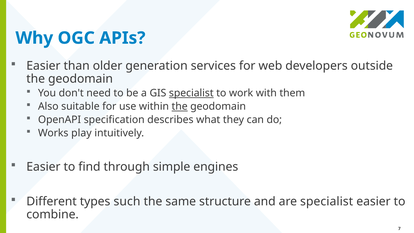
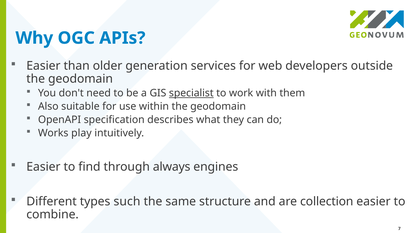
the at (180, 106) underline: present -> none
simple: simple -> always
are specialist: specialist -> collection
